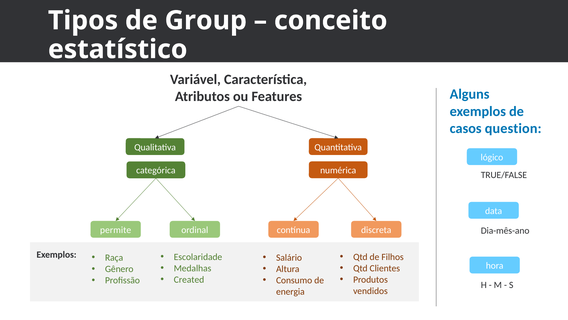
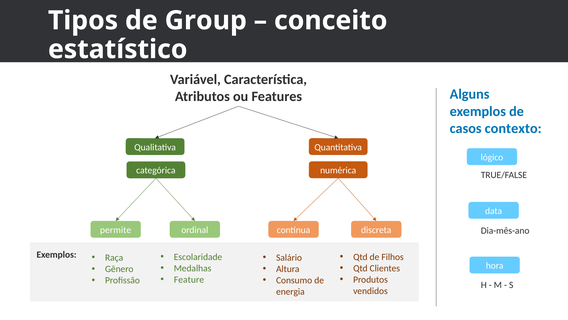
question: question -> contexto
Created: Created -> Feature
